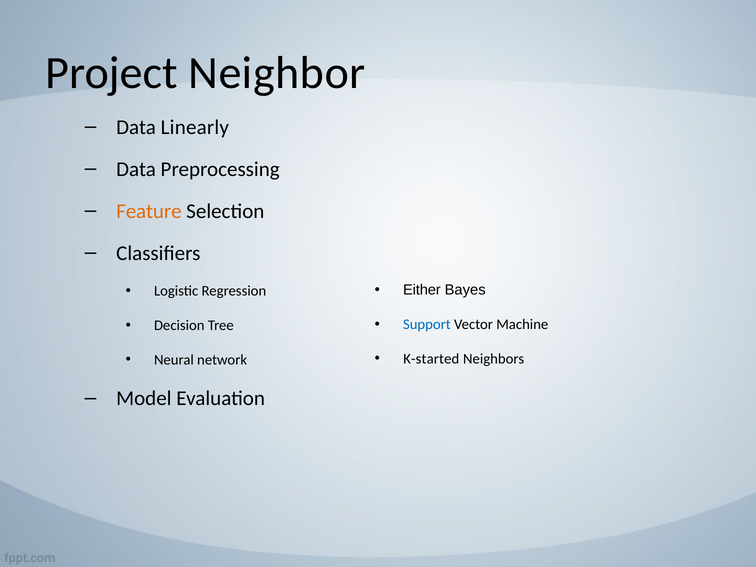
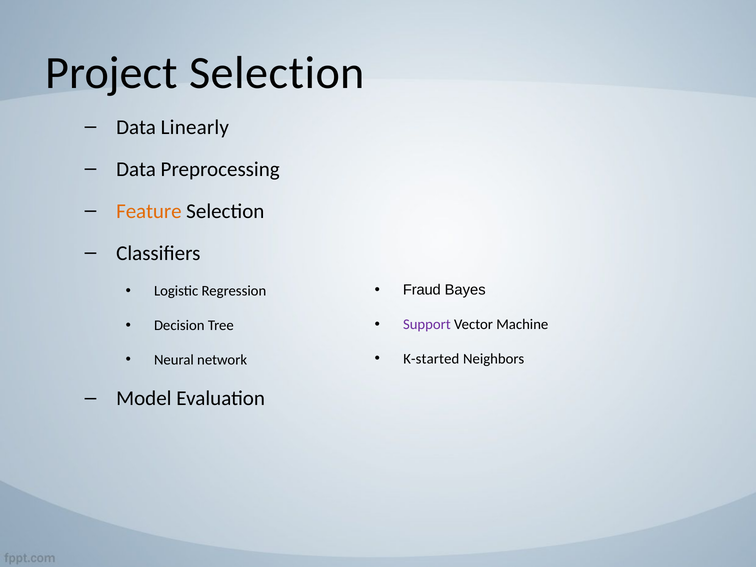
Project Neighbor: Neighbor -> Selection
Either: Either -> Fraud
Support colour: blue -> purple
